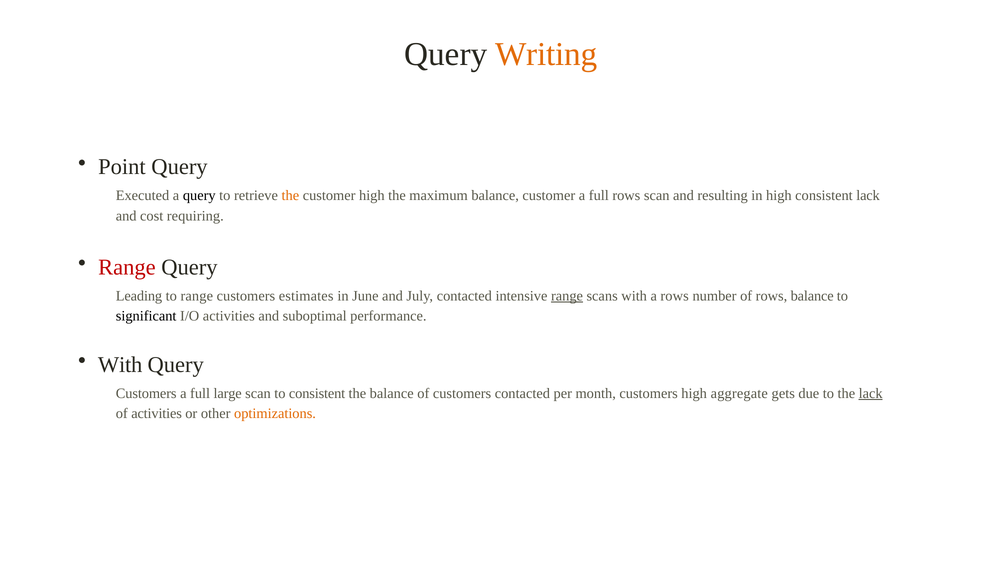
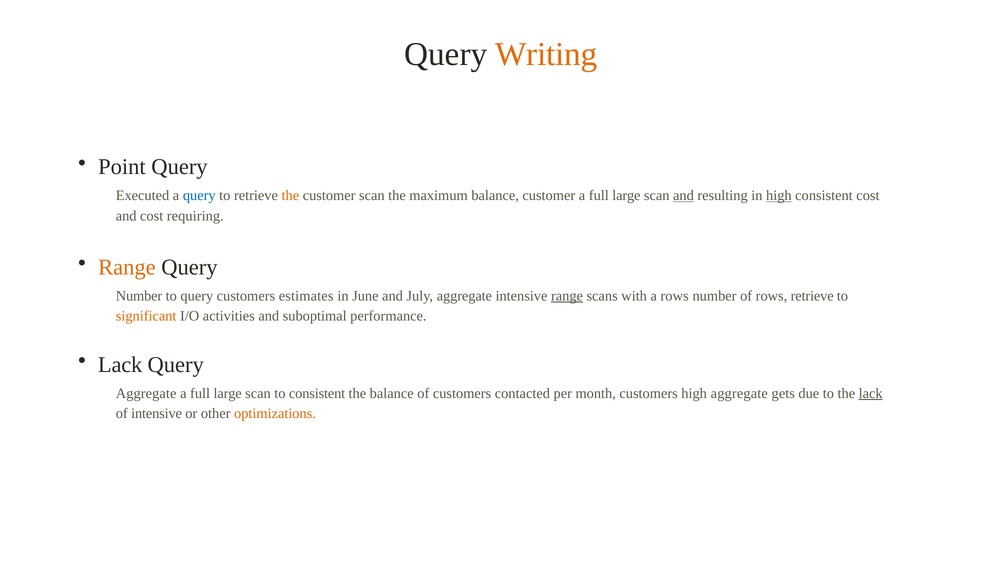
query at (199, 195) colour: black -> blue
customer high: high -> scan
rows at (626, 195): rows -> large
and at (683, 195) underline: none -> present
high at (779, 195) underline: none -> present
consistent lack: lack -> cost
Range at (127, 267) colour: red -> orange
Leading at (139, 296): Leading -> Number
to range: range -> query
July contacted: contacted -> aggregate
rows balance: balance -> retrieve
significant colour: black -> orange
With at (120, 364): With -> Lack
Customers at (146, 393): Customers -> Aggregate
of activities: activities -> intensive
